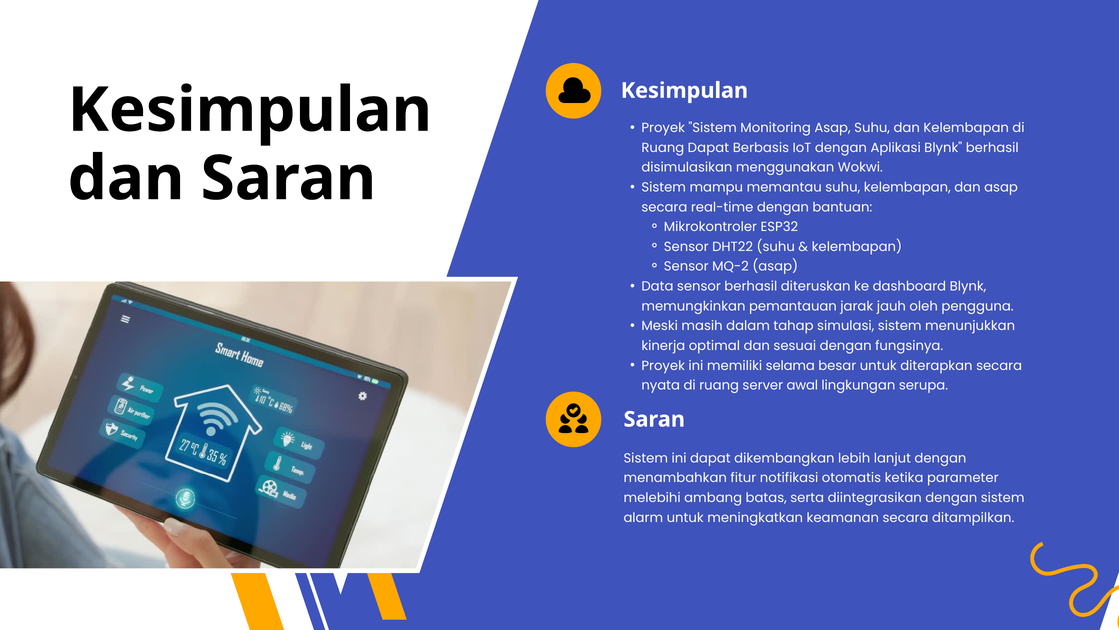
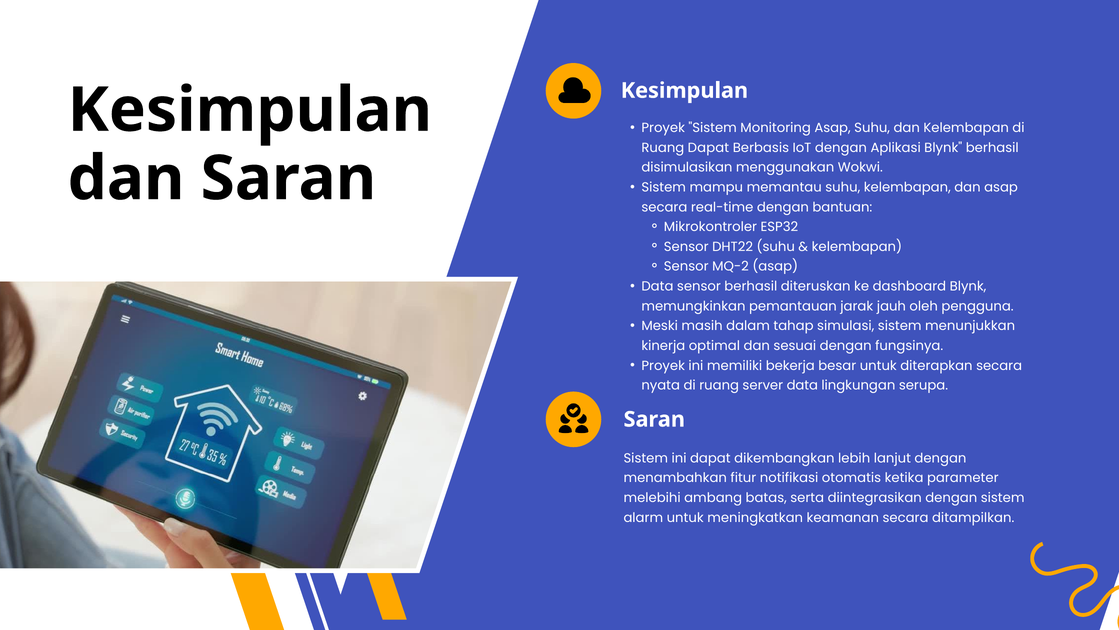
selama: selama -> bekerja
server awal: awal -> data
